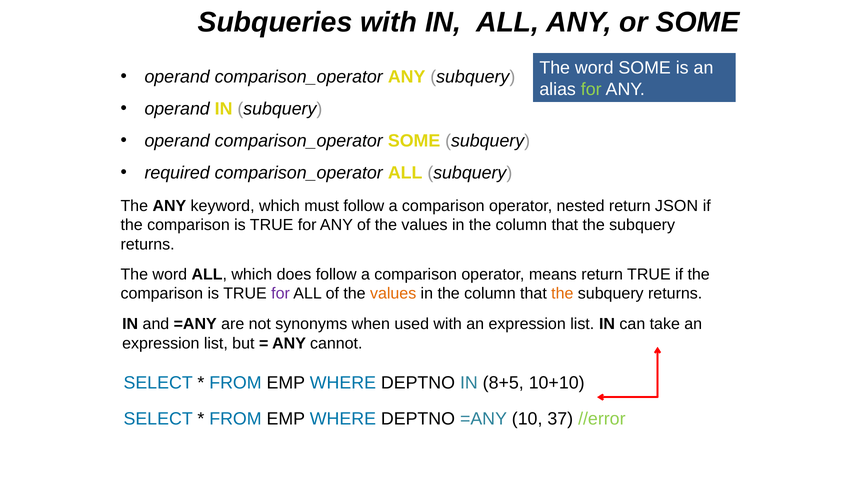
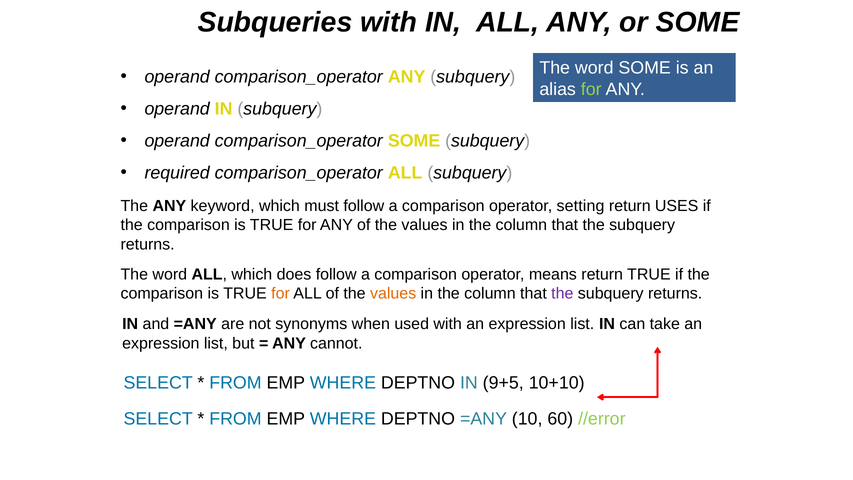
nested: nested -> setting
JSON: JSON -> USES
for at (281, 294) colour: purple -> orange
the at (562, 294) colour: orange -> purple
8+5: 8+5 -> 9+5
37: 37 -> 60
